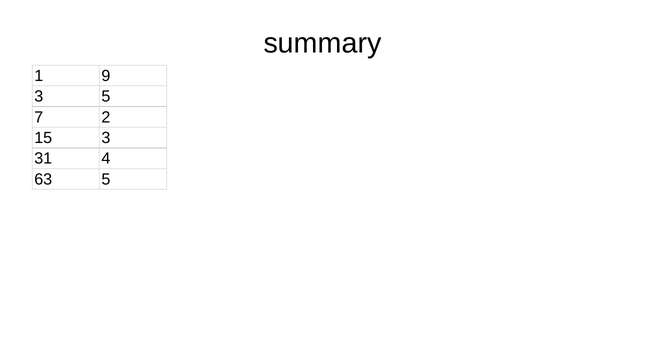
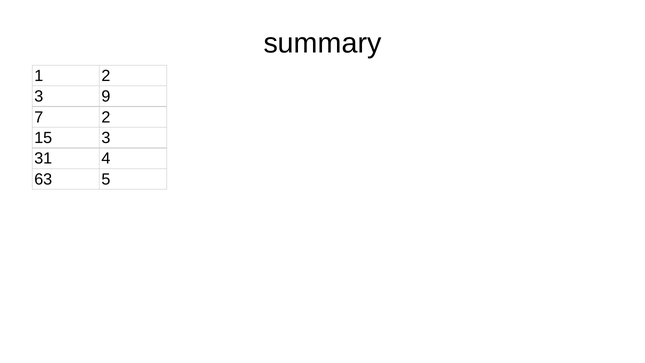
1 9: 9 -> 2
3 5: 5 -> 9
